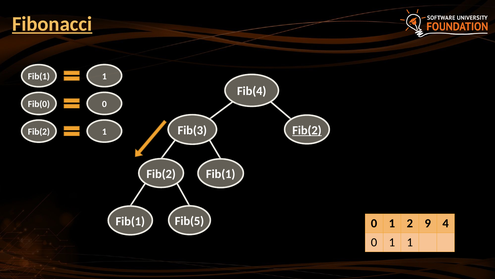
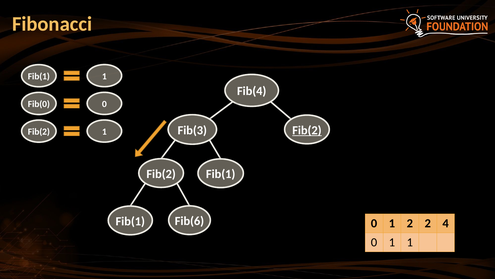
Fibonacci underline: present -> none
Fib(5: Fib(5 -> Fib(6
2 9: 9 -> 2
